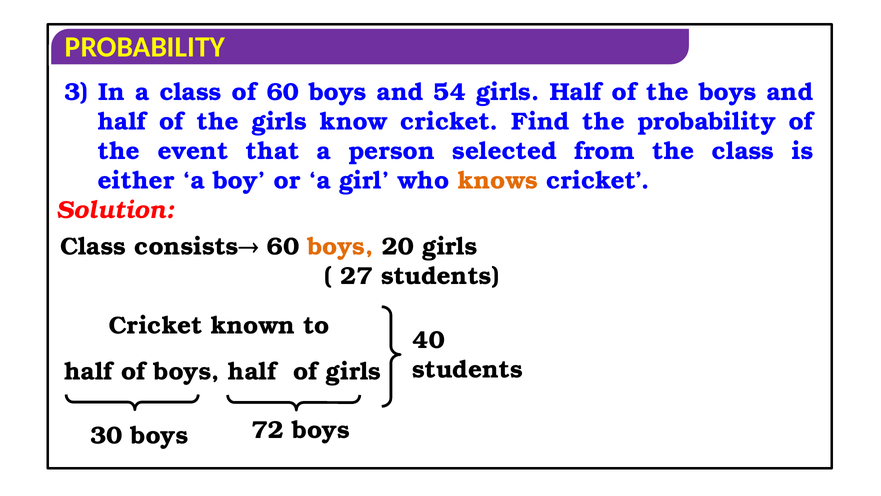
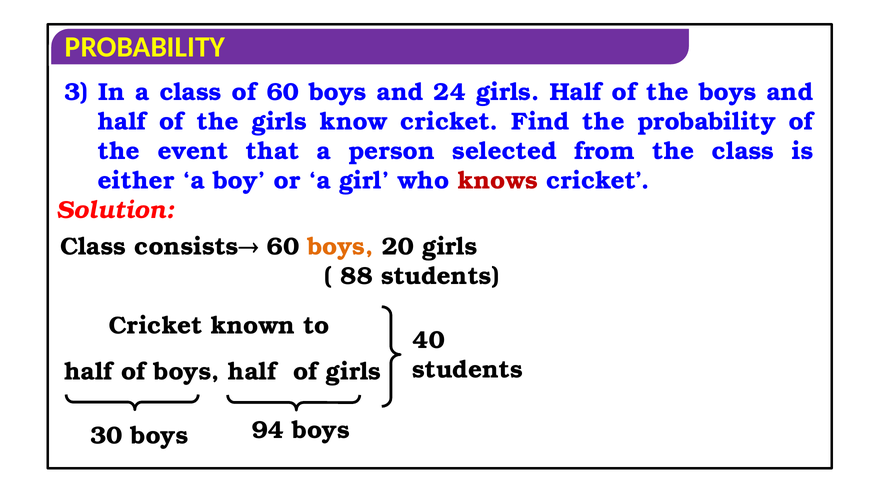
54: 54 -> 24
knows colour: orange -> red
27: 27 -> 88
72: 72 -> 94
